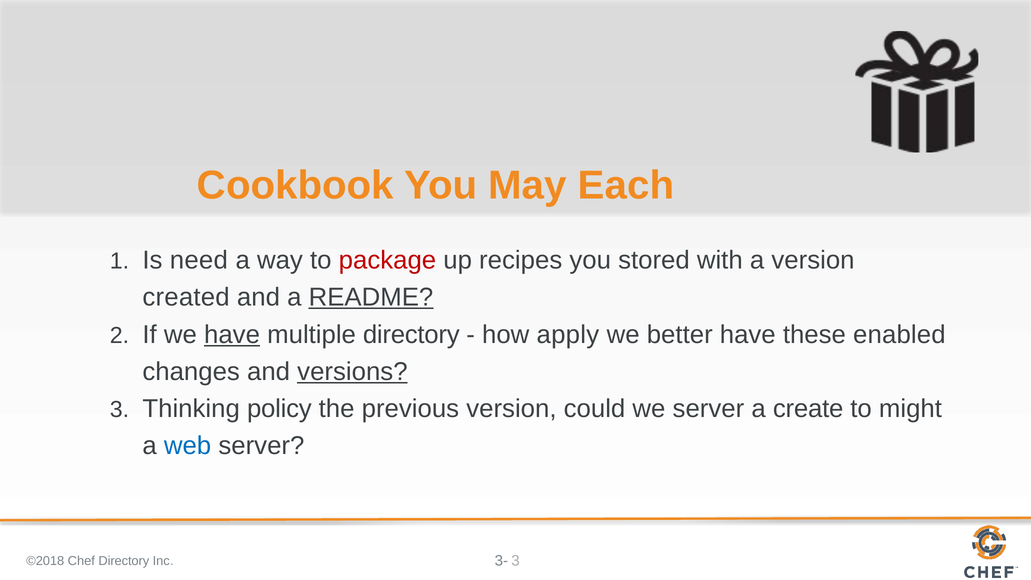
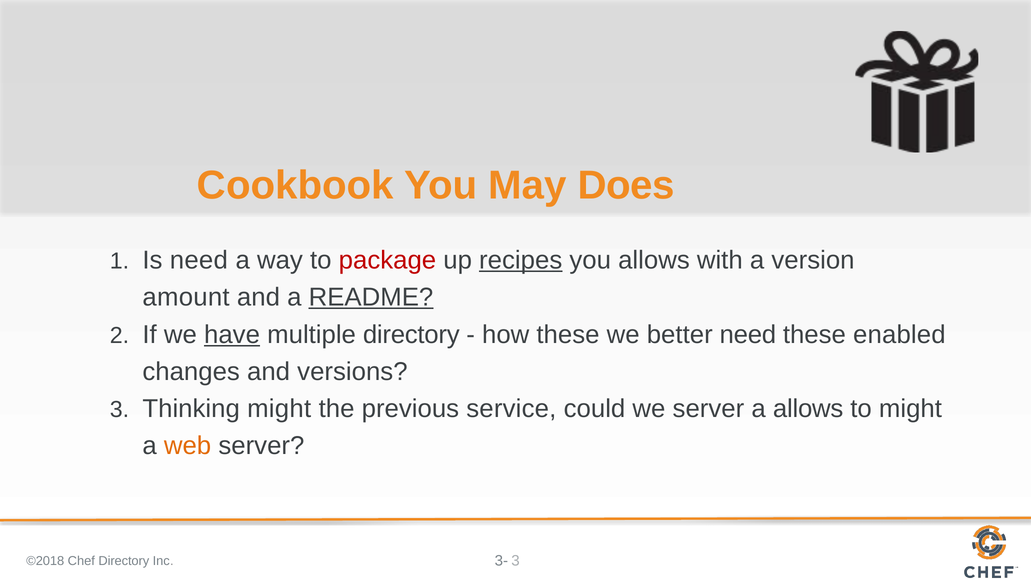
Each: Each -> Does
recipes underline: none -> present
you stored: stored -> allows
created: created -> amount
how apply: apply -> these
better have: have -> need
versions underline: present -> none
Thinking policy: policy -> might
previous version: version -> service
a create: create -> allows
web colour: blue -> orange
